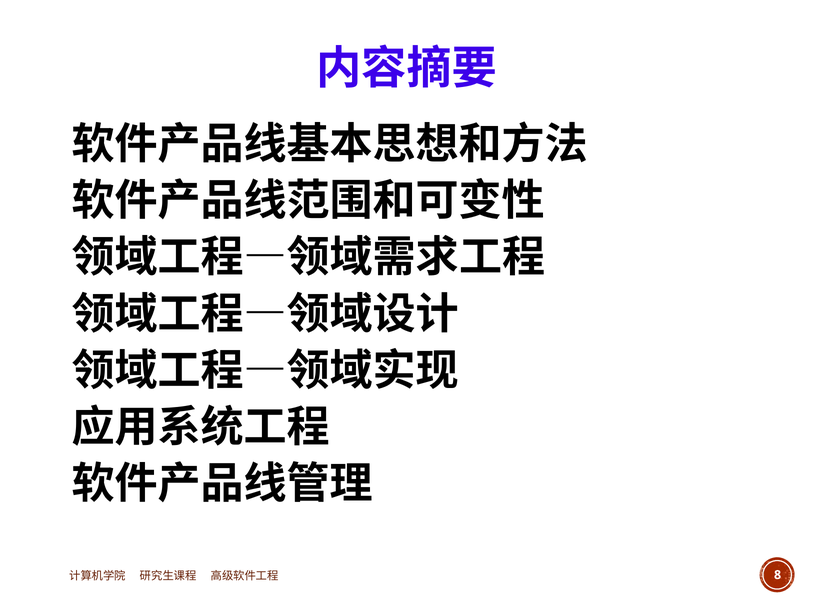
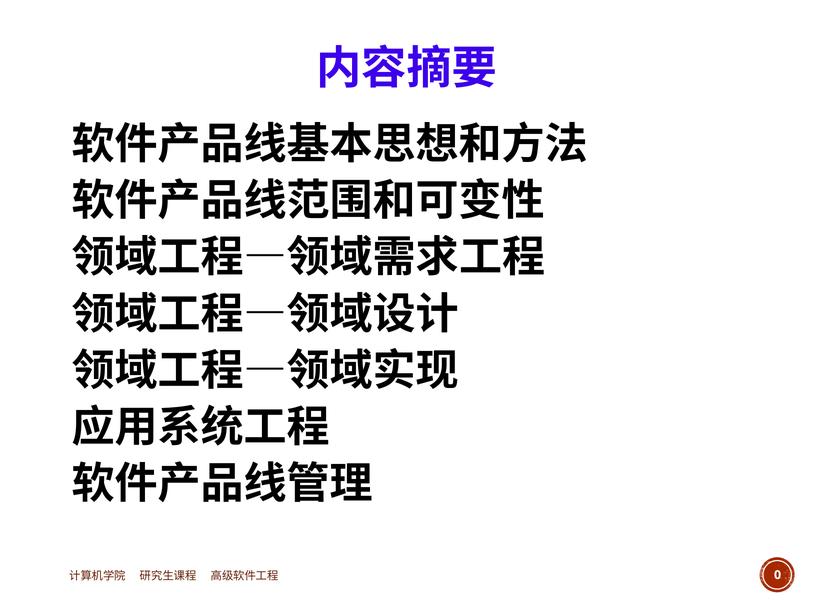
8: 8 -> 0
